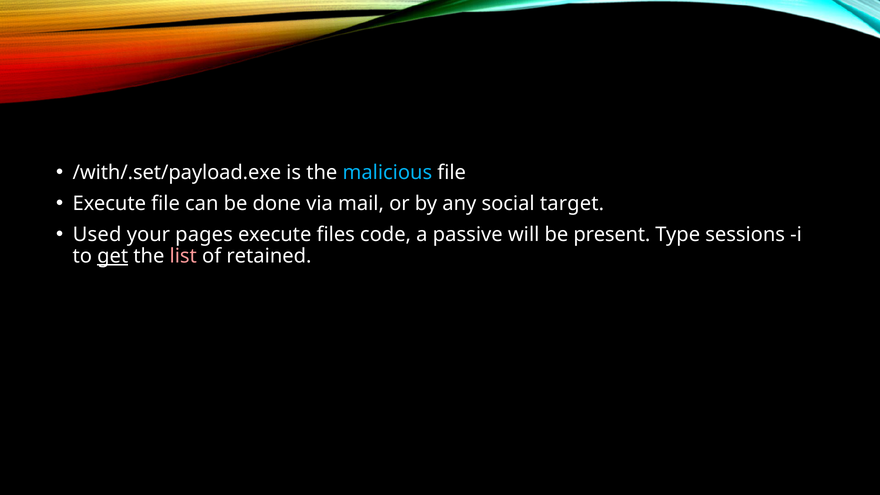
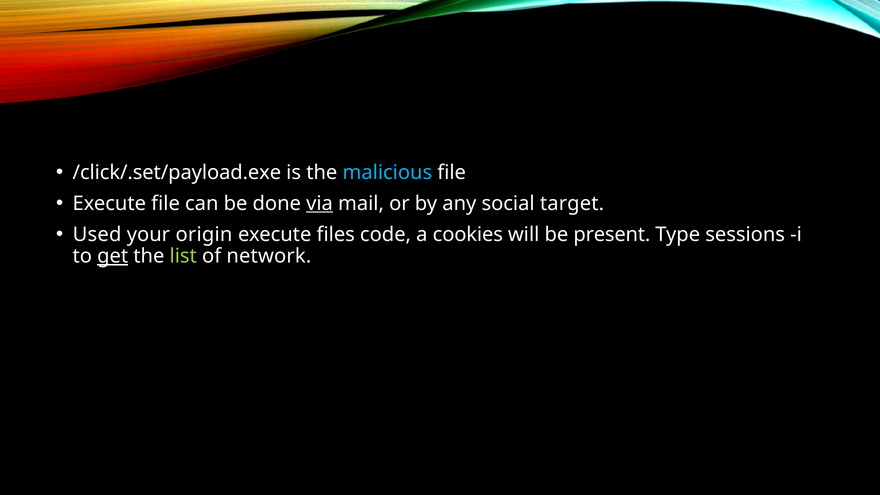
/with/.set/payload.exe: /with/.set/payload.exe -> /click/.set/payload.exe
via underline: none -> present
pages: pages -> origin
passive: passive -> cookies
list colour: pink -> light green
retained: retained -> network
